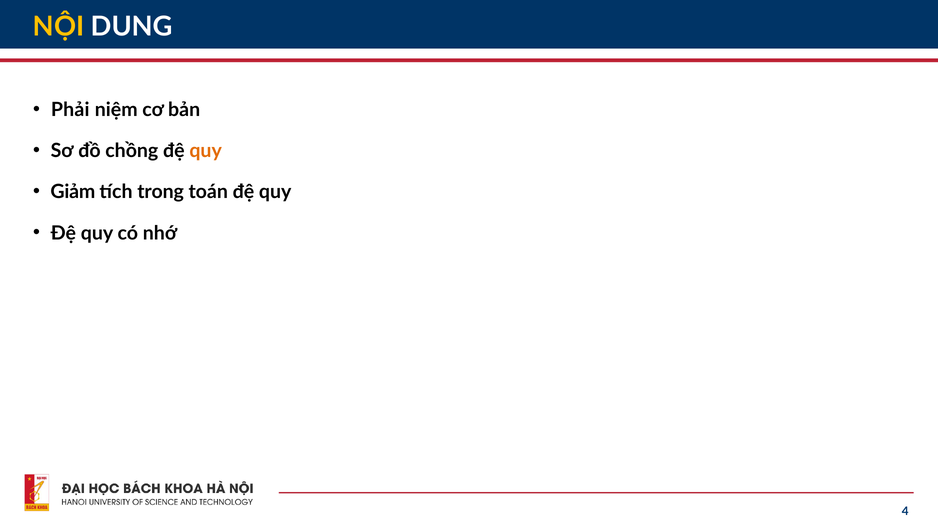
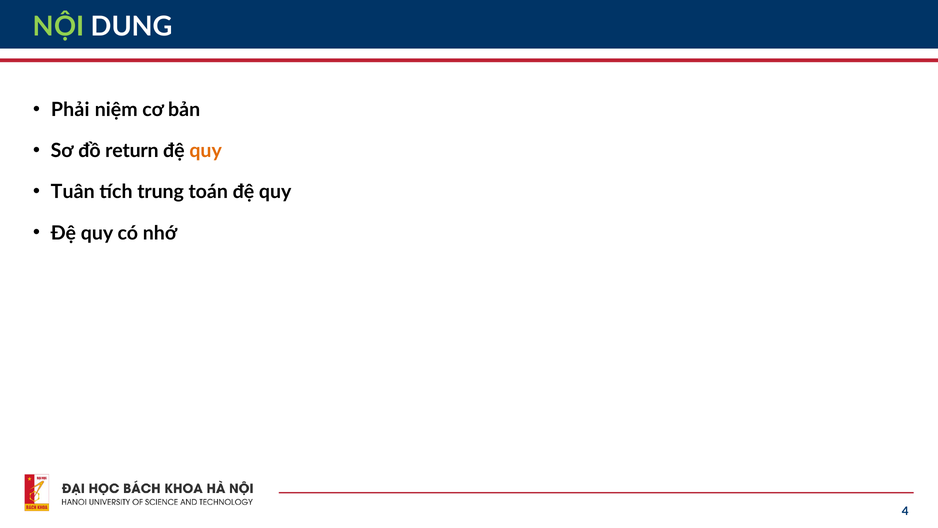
NỘI colour: yellow -> light green
chồng: chồng -> return
Giảm: Giảm -> Tuân
trong: trong -> trung
